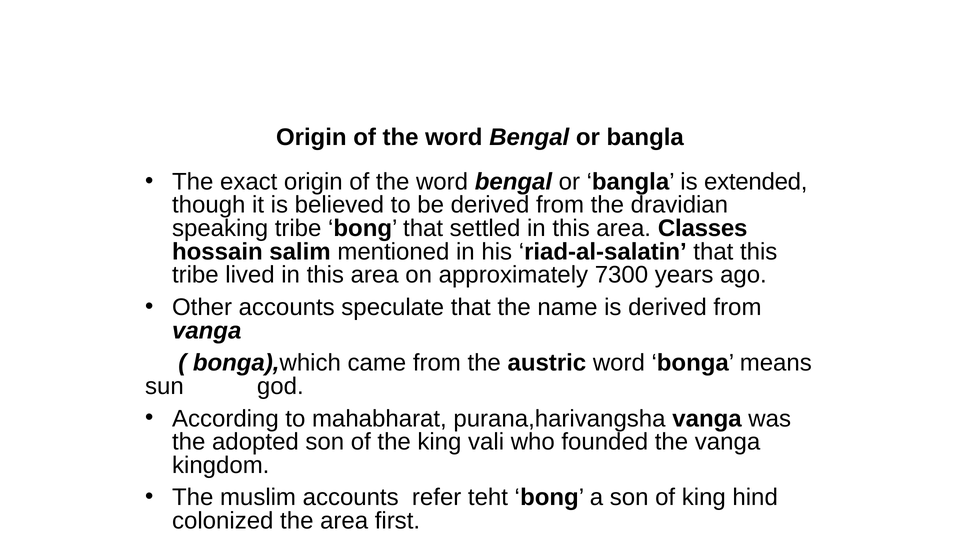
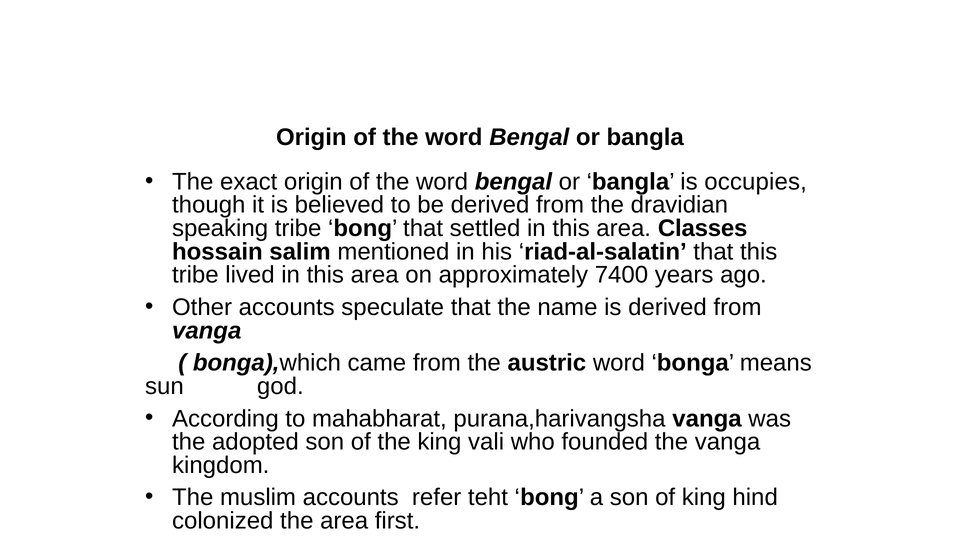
extended: extended -> occupies
7300: 7300 -> 7400
